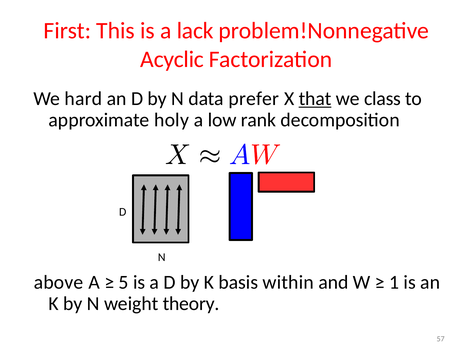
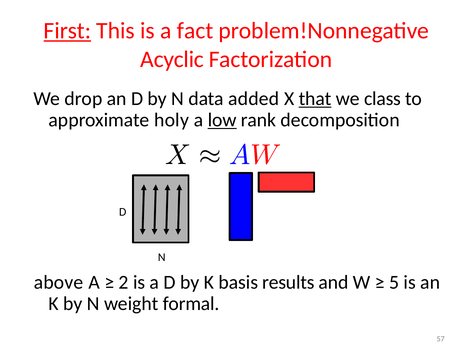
First underline: none -> present
lack: lack -> fact
hard: hard -> drop
prefer: prefer -> added
low underline: none -> present
5: 5 -> 2
within: within -> results
1: 1 -> 5
theory: theory -> formal
